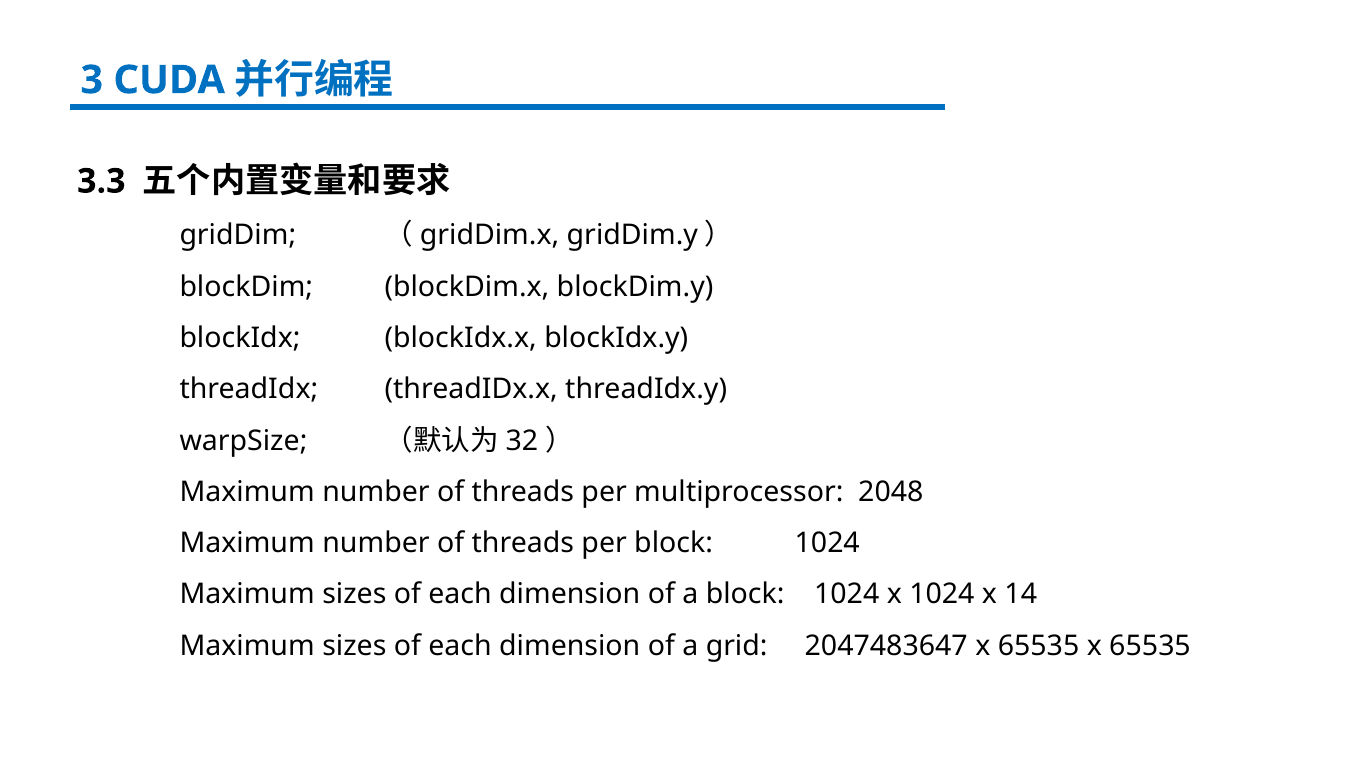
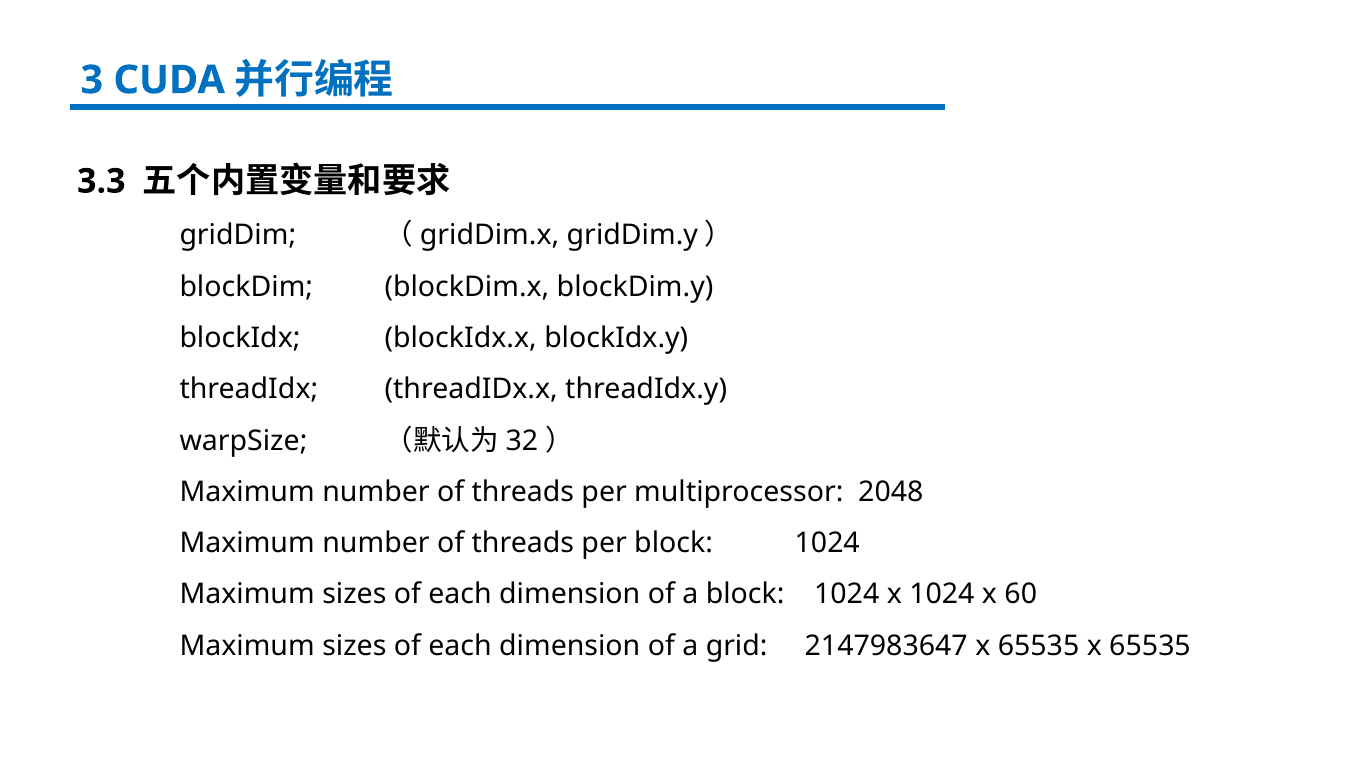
14: 14 -> 60
2047483647: 2047483647 -> 2147983647
